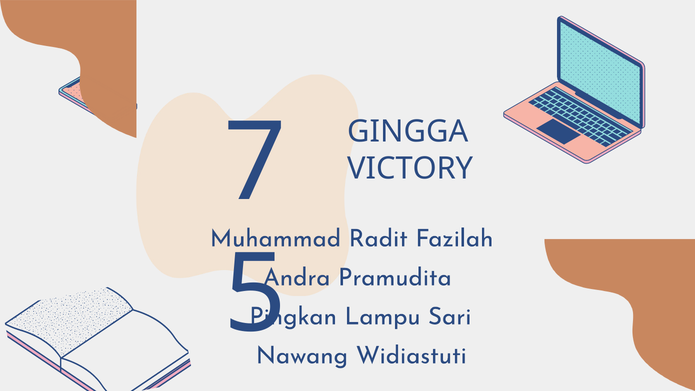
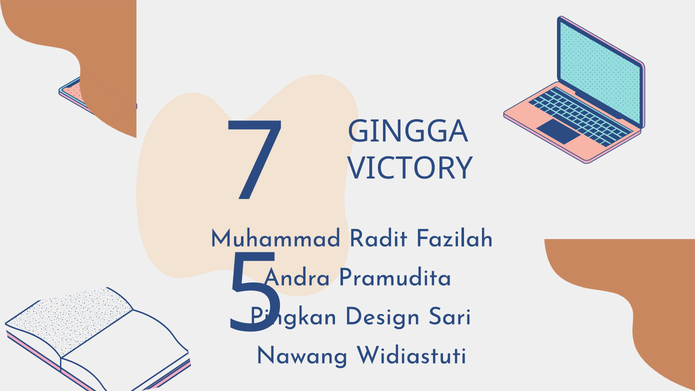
Lampu: Lampu -> Design
